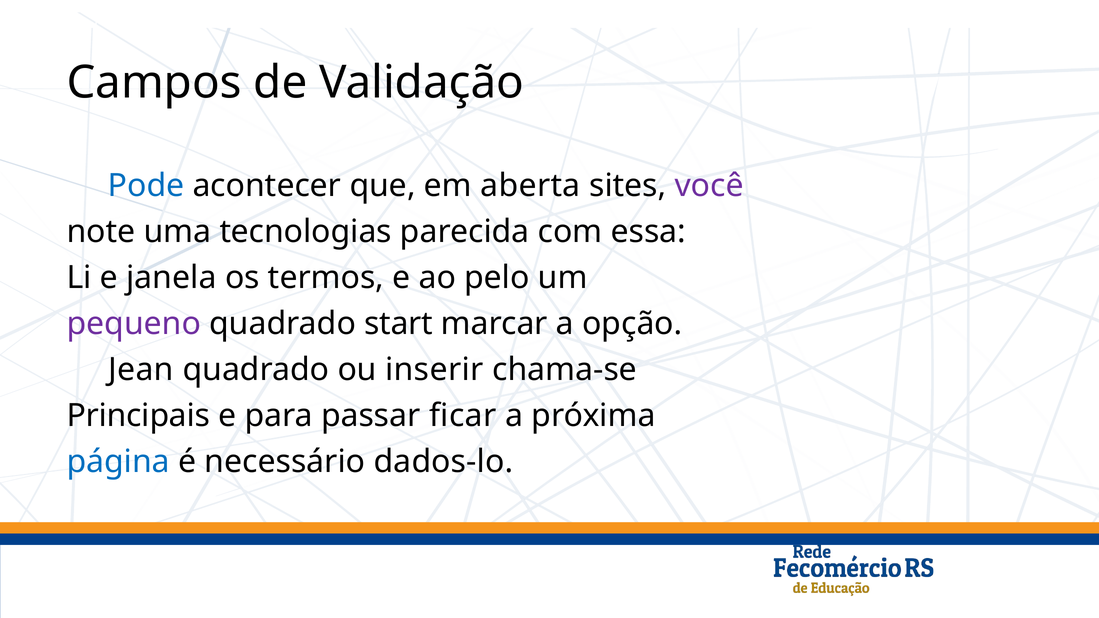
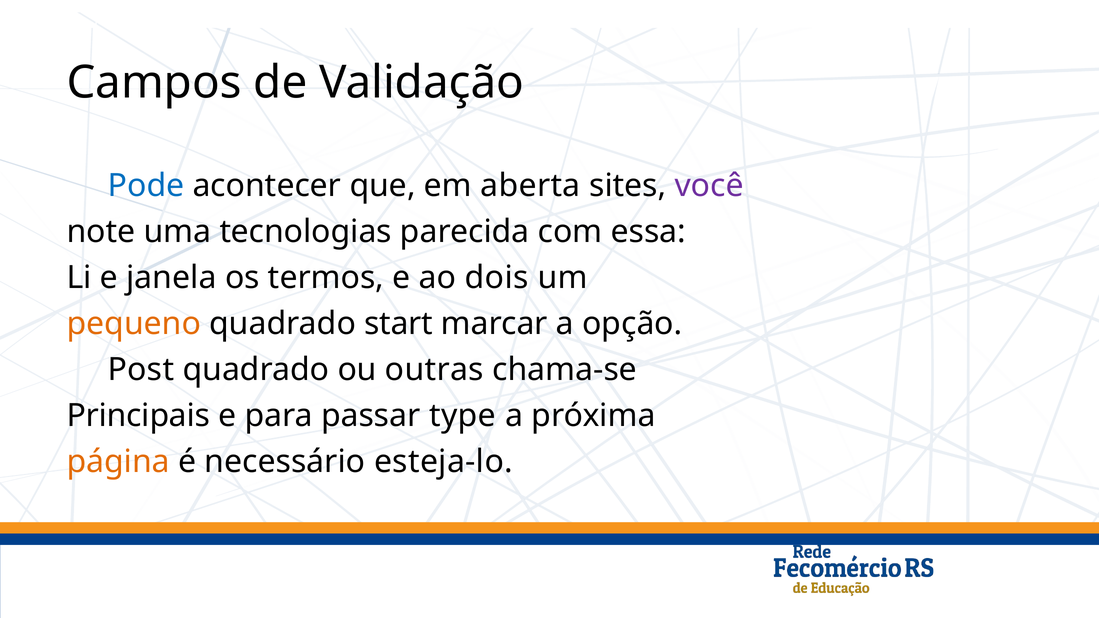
pelo: pelo -> dois
pequeno colour: purple -> orange
Jean: Jean -> Post
inserir: inserir -> outras
ficar: ficar -> type
página colour: blue -> orange
dados-lo: dados-lo -> esteja-lo
